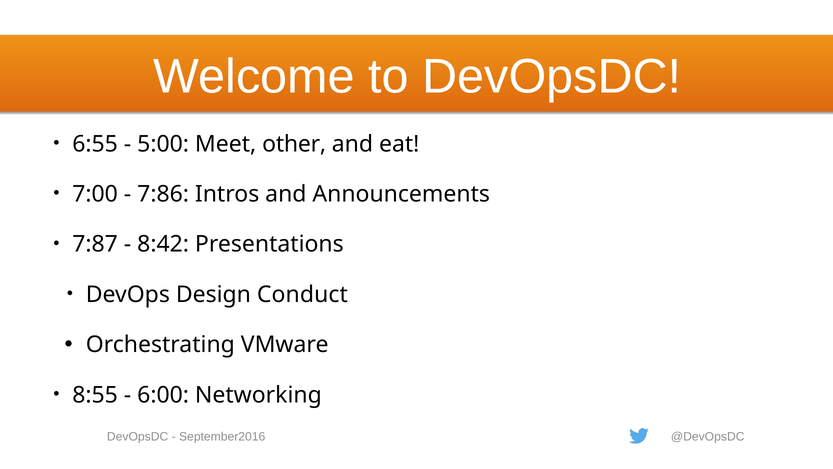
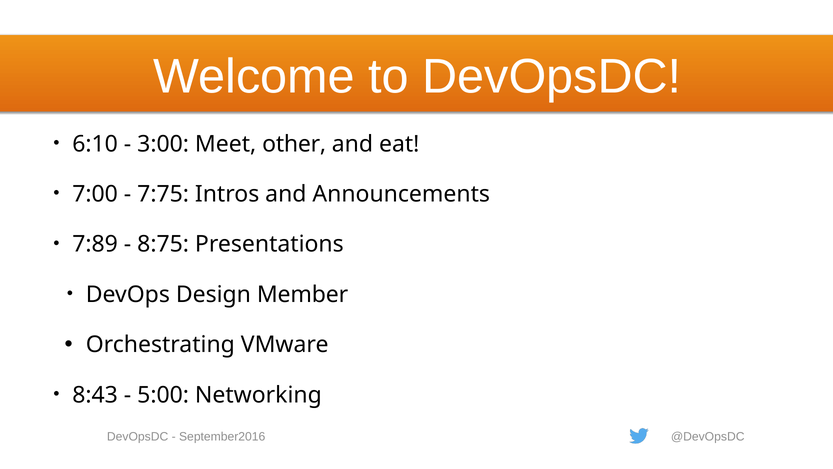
6:55: 6:55 -> 6:10
5:00: 5:00 -> 3:00
7:86: 7:86 -> 7:75
7:87: 7:87 -> 7:89
8:42: 8:42 -> 8:75
Conduct: Conduct -> Member
8:55: 8:55 -> 8:43
6:00: 6:00 -> 5:00
